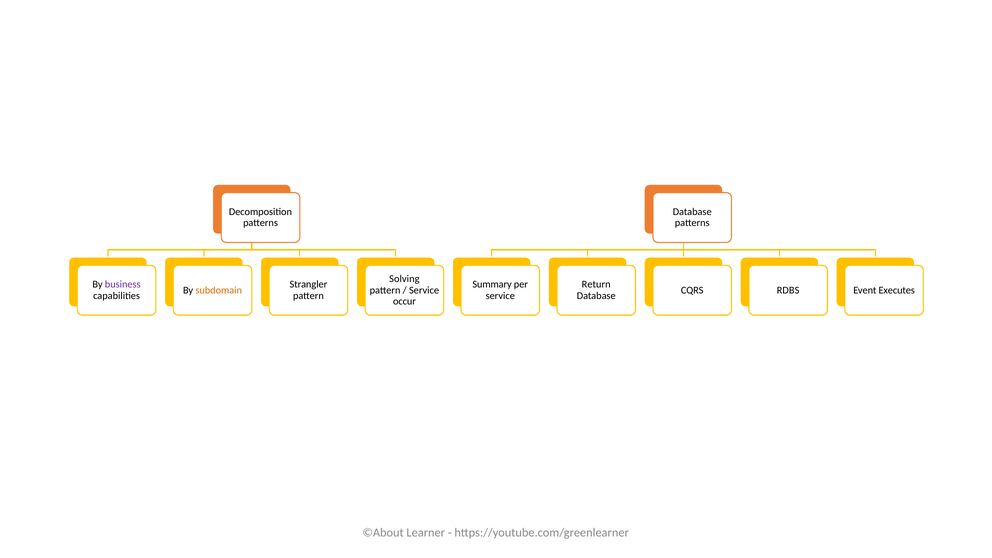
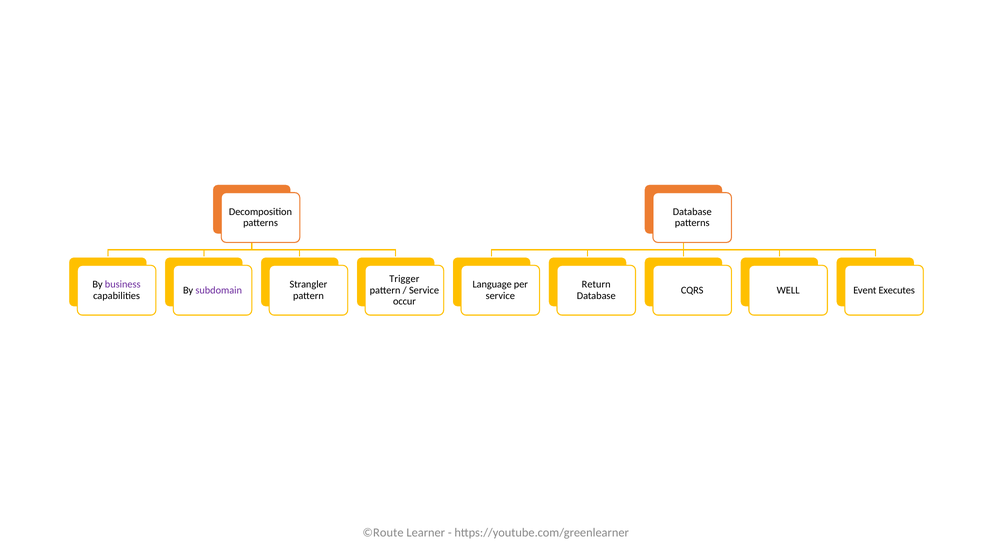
Solving: Solving -> Trigger
Summary: Summary -> Language
subdomain colour: orange -> purple
RDBS: RDBS -> WELL
©About: ©About -> ©Route
